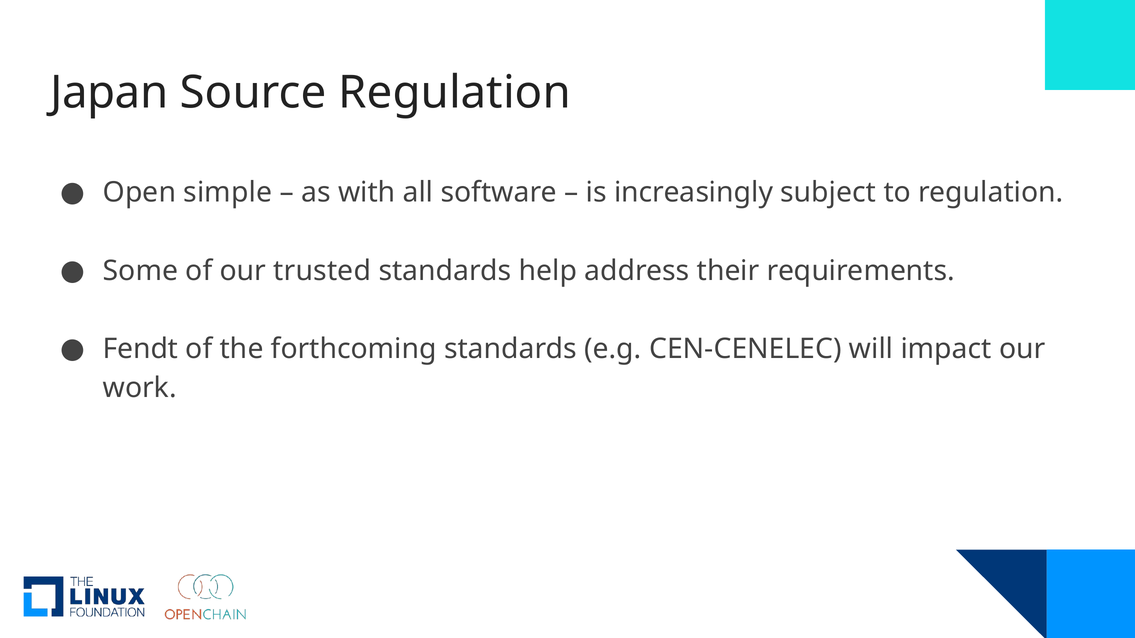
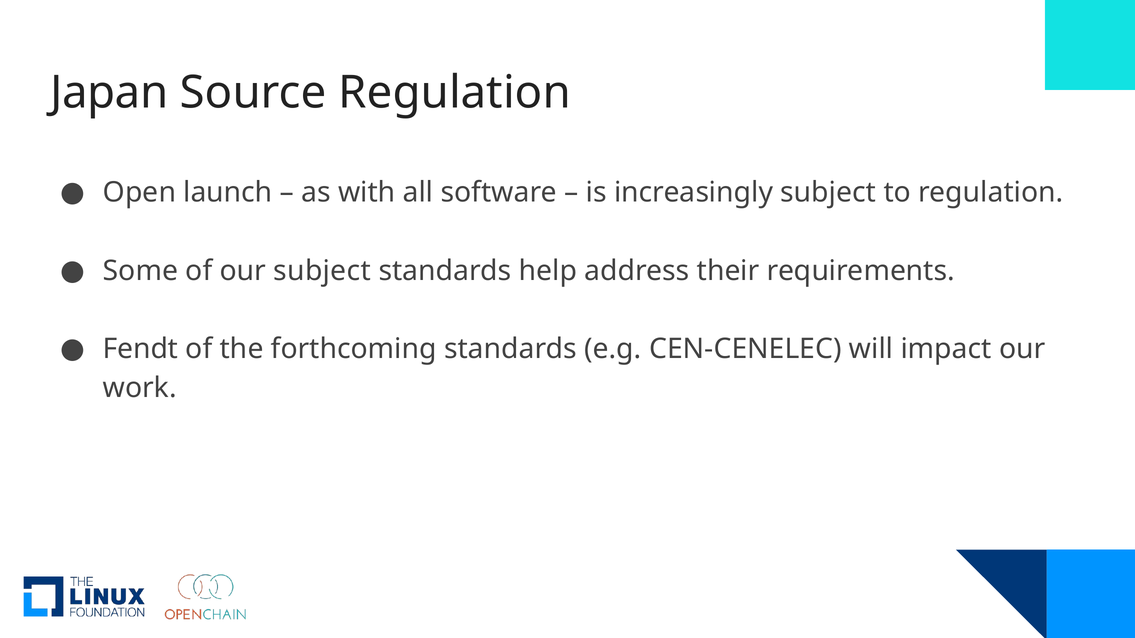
simple: simple -> launch
our trusted: trusted -> subject
